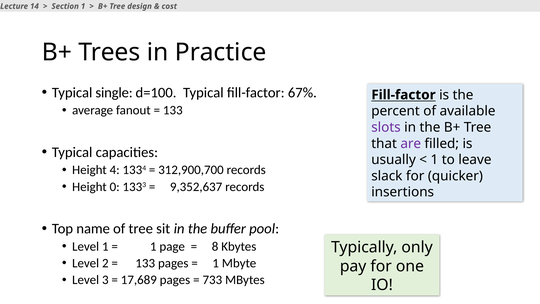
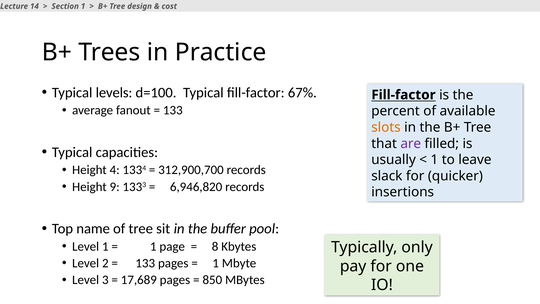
single: single -> levels
slots colour: purple -> orange
0: 0 -> 9
9,352,637: 9,352,637 -> 6,946,820
733: 733 -> 850
